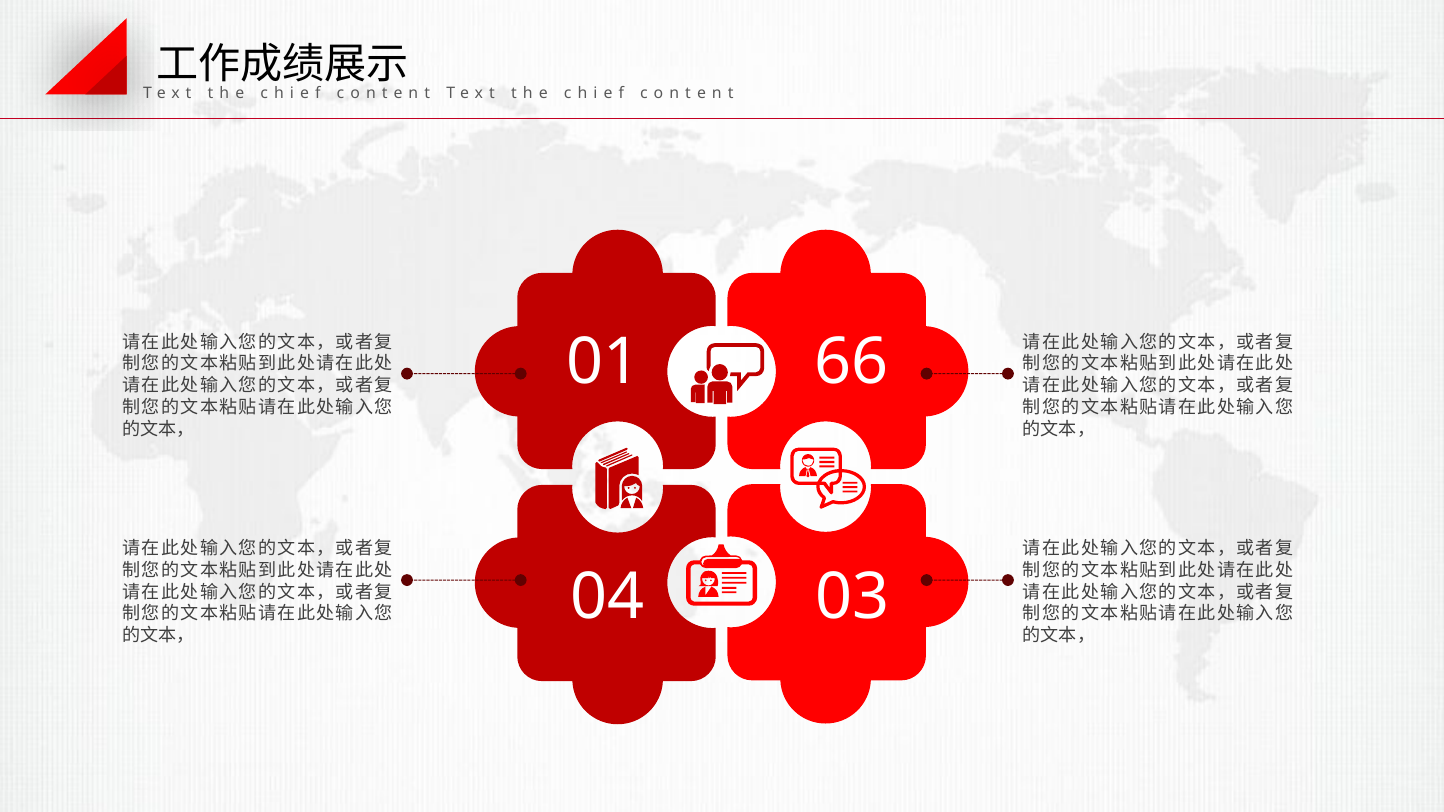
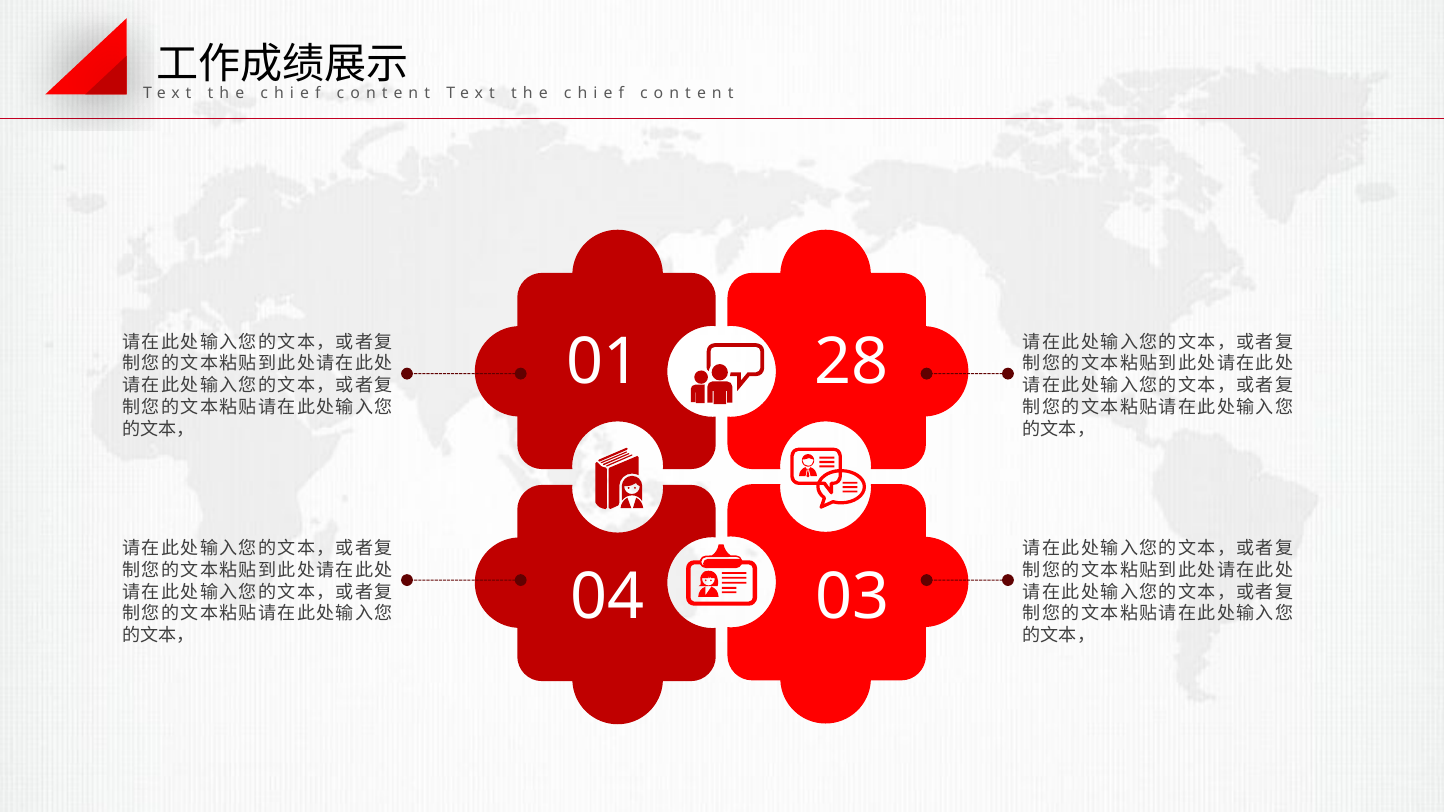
66: 66 -> 28
